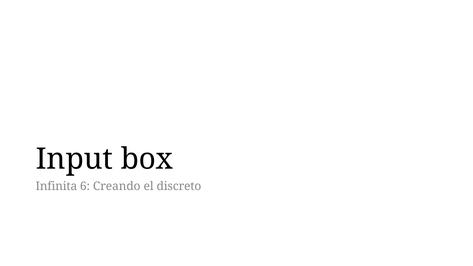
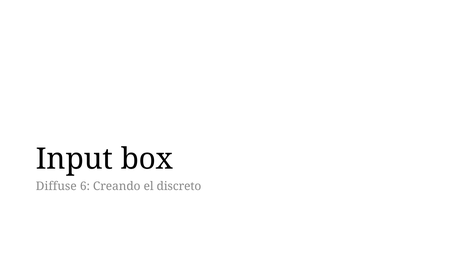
Infinita: Infinita -> Diffuse
